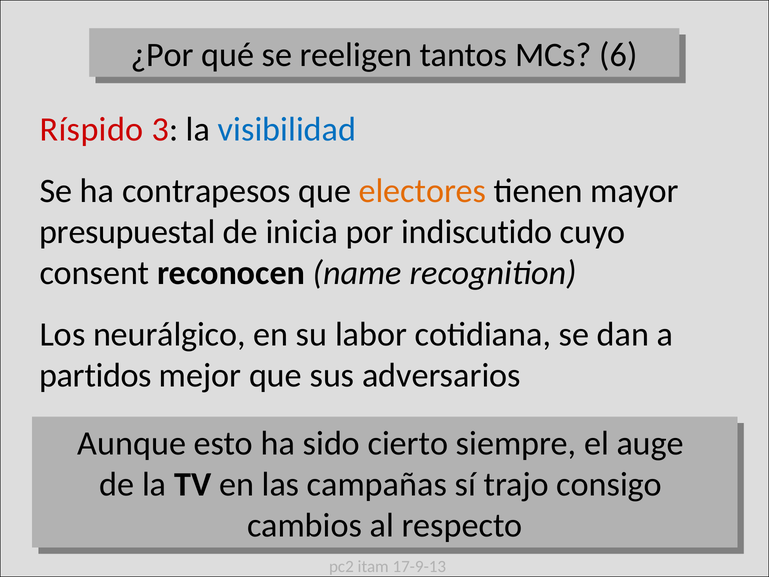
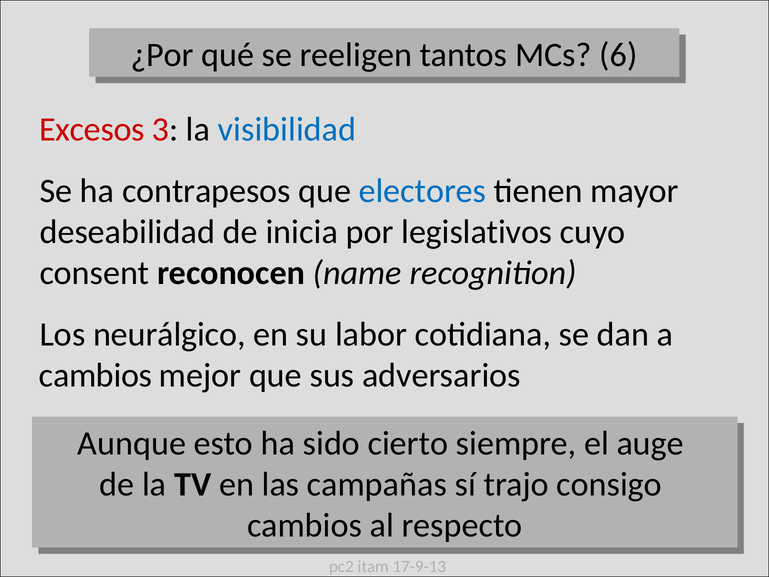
Ríspido: Ríspido -> Excesos
electores colour: orange -> blue
presupuestal: presupuestal -> deseabilidad
indiscutido: indiscutido -> legislativos
partidos at (96, 375): partidos -> cambios
